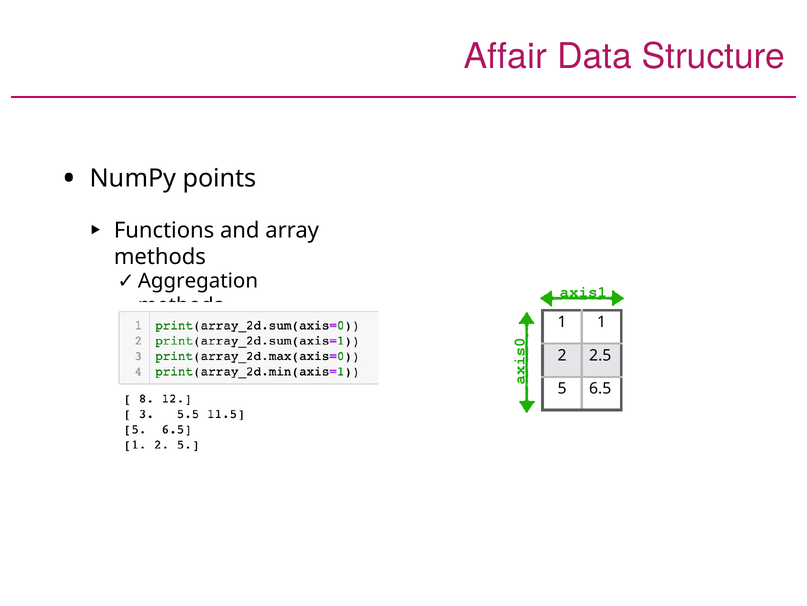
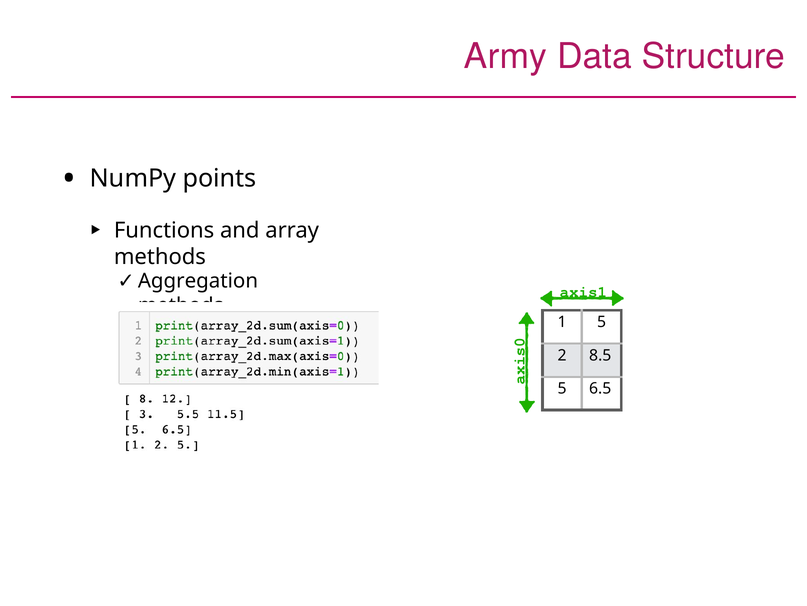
Affair: Affair -> Army
1 1: 1 -> 5
2.5: 2.5 -> 8.5
